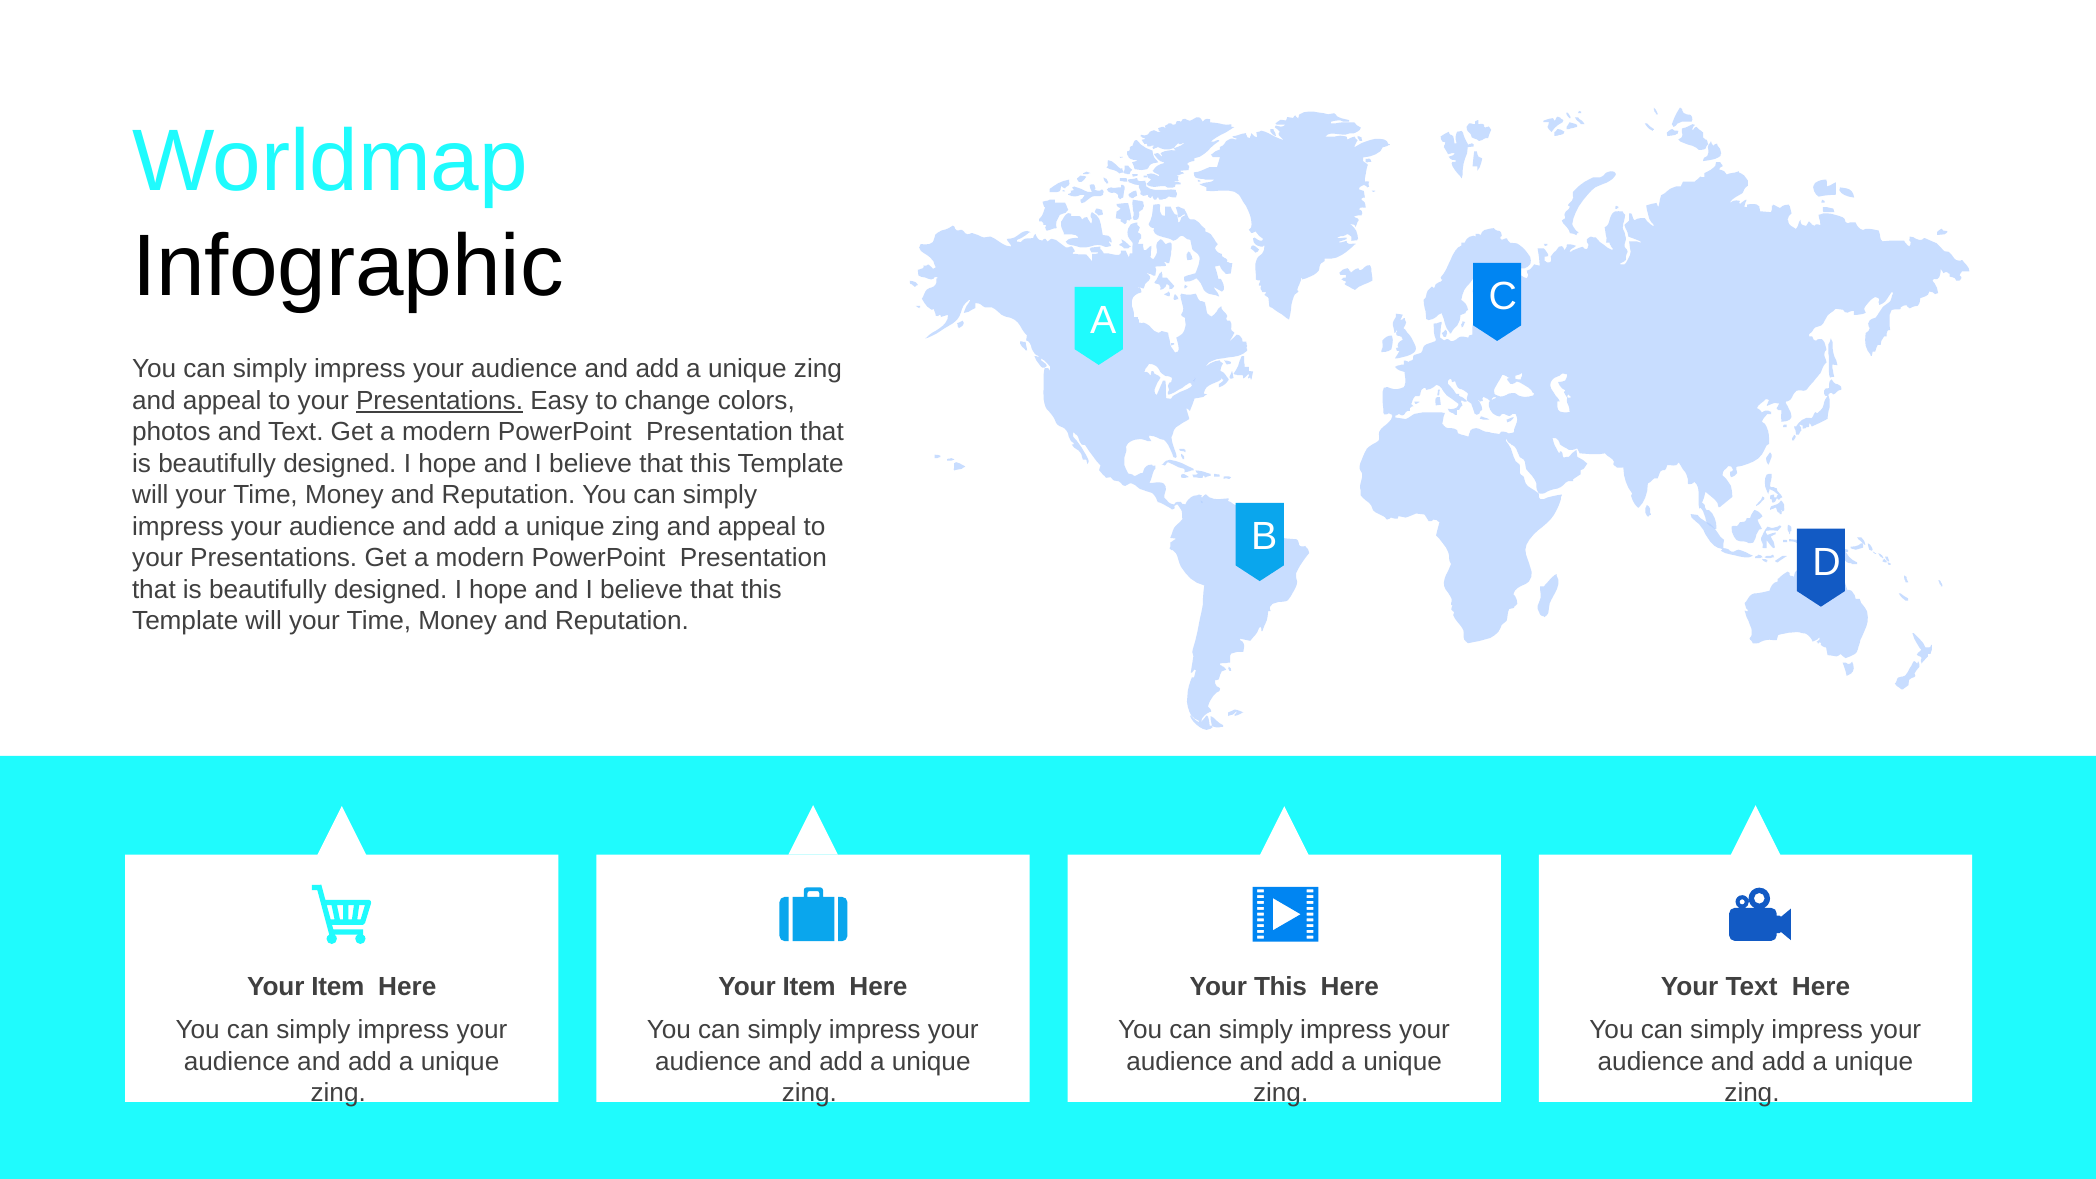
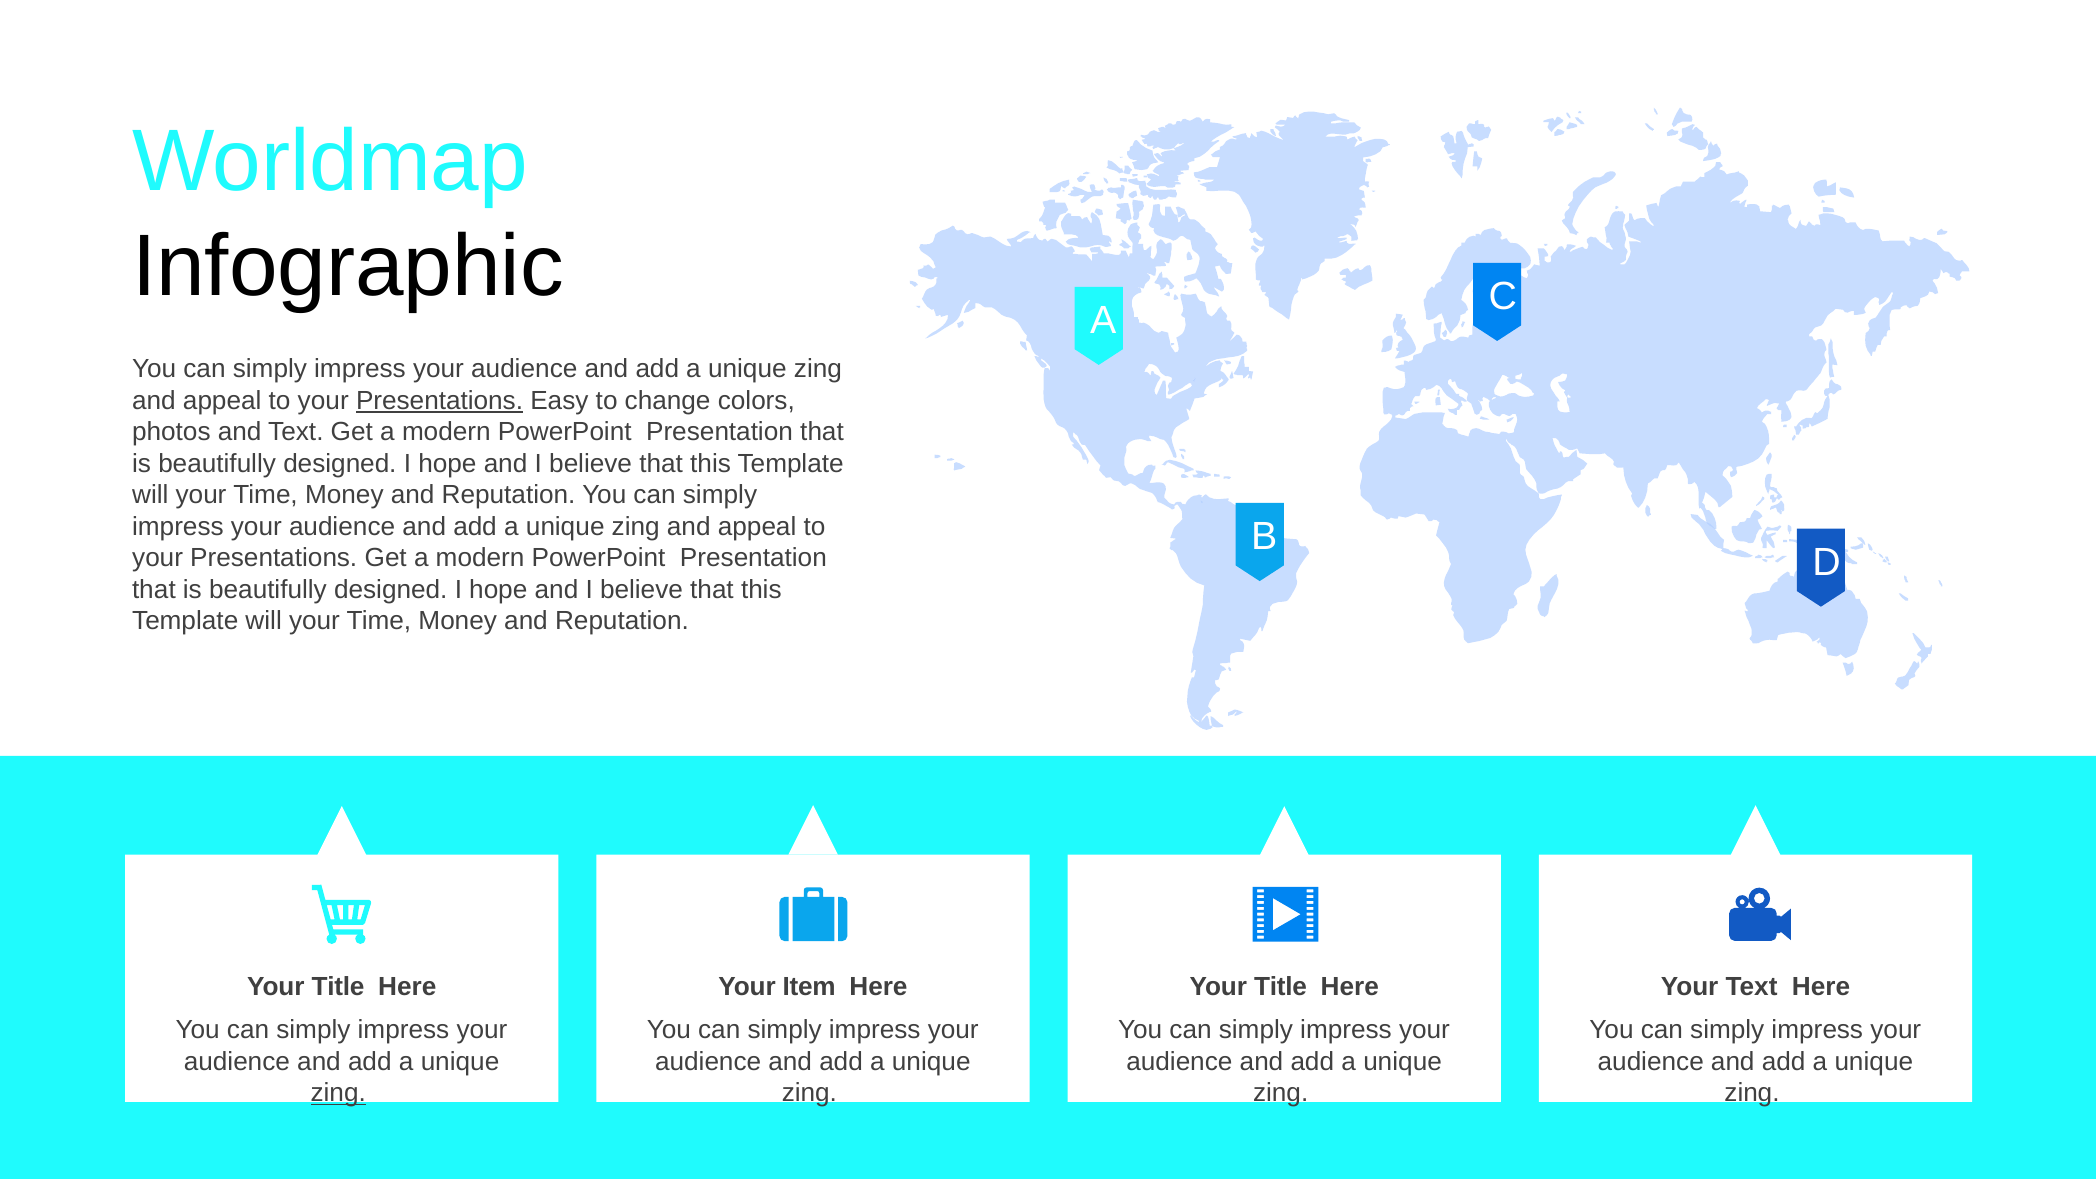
Item at (338, 987): Item -> Title
This at (1280, 987): This -> Title
zing at (338, 1093) underline: none -> present
